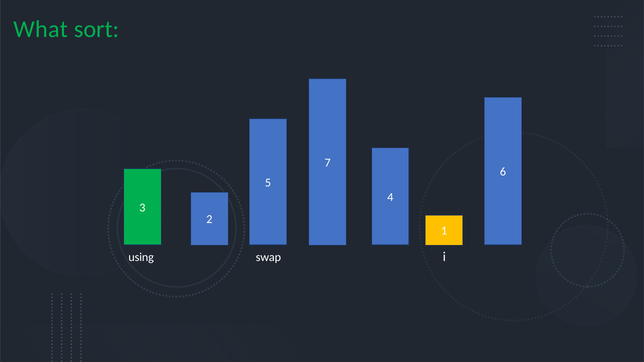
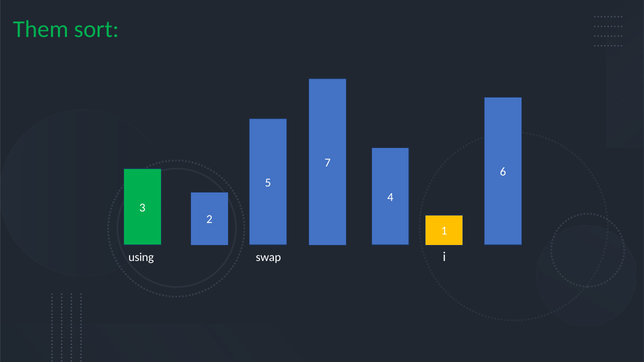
What: What -> Them
